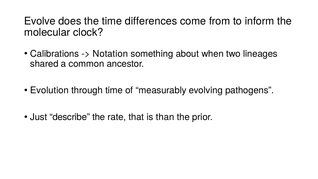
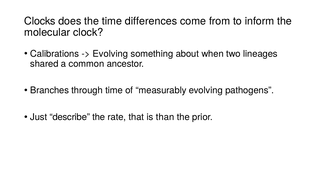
Evolve: Evolve -> Clocks
Notation at (110, 54): Notation -> Evolving
Evolution: Evolution -> Branches
